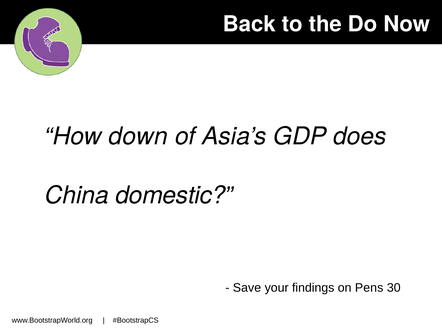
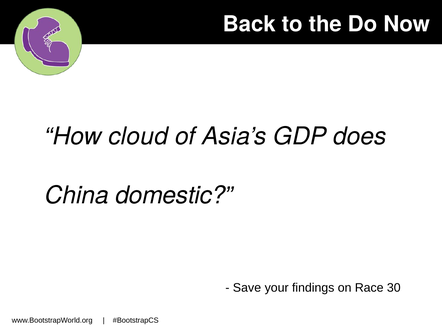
down: down -> cloud
Pens: Pens -> Race
